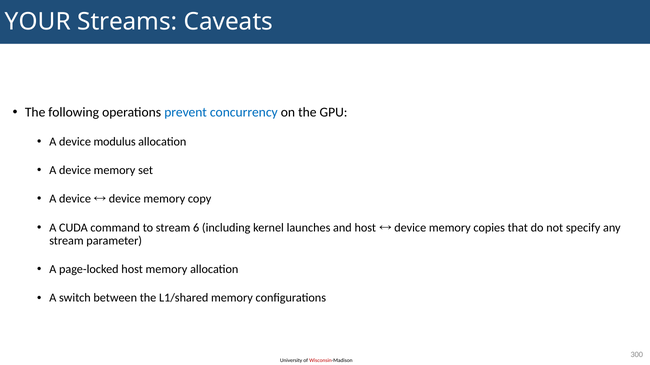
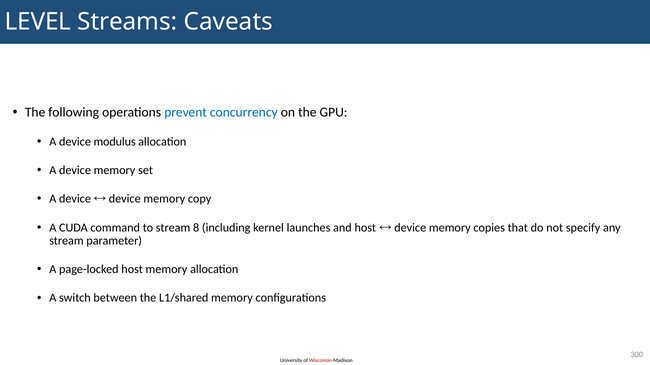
YOUR: YOUR -> LEVEL
6: 6 -> 8
